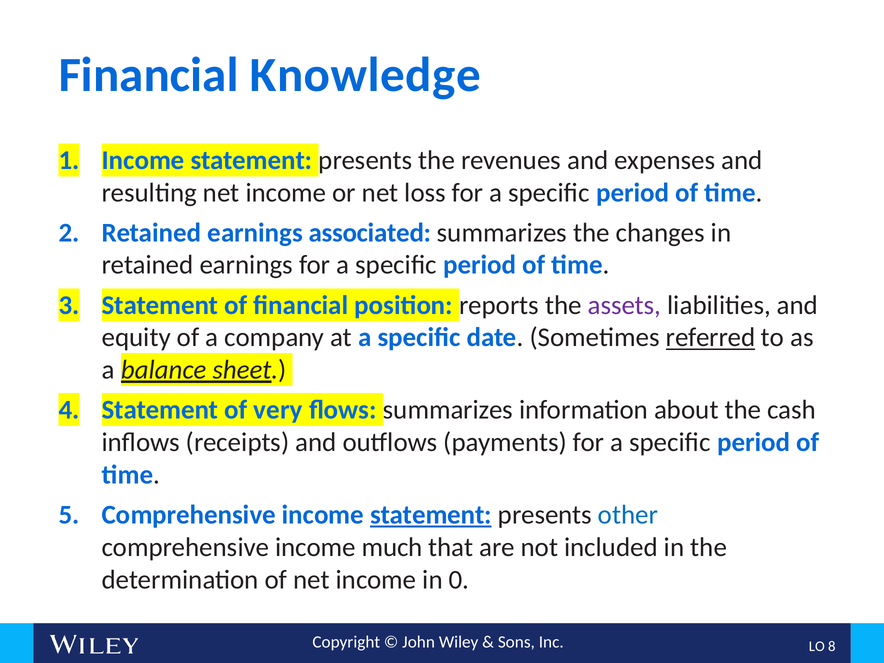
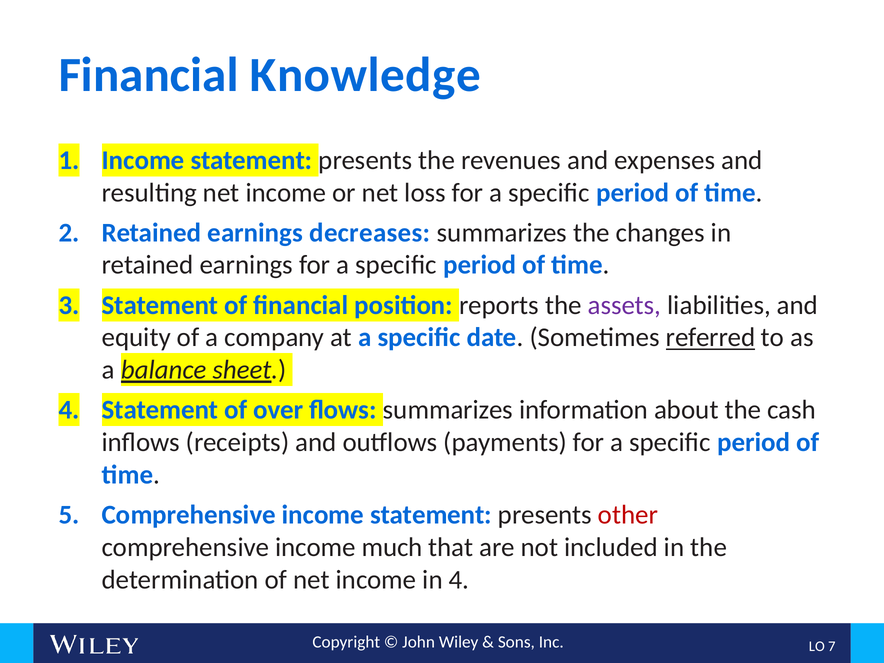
associated: associated -> decreases
very: very -> over
statement at (431, 515) underline: present -> none
other colour: blue -> red
in 0: 0 -> 4
8: 8 -> 7
